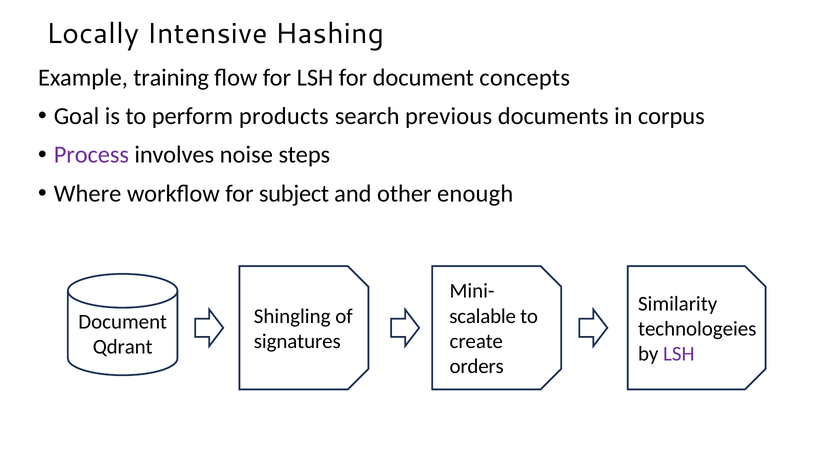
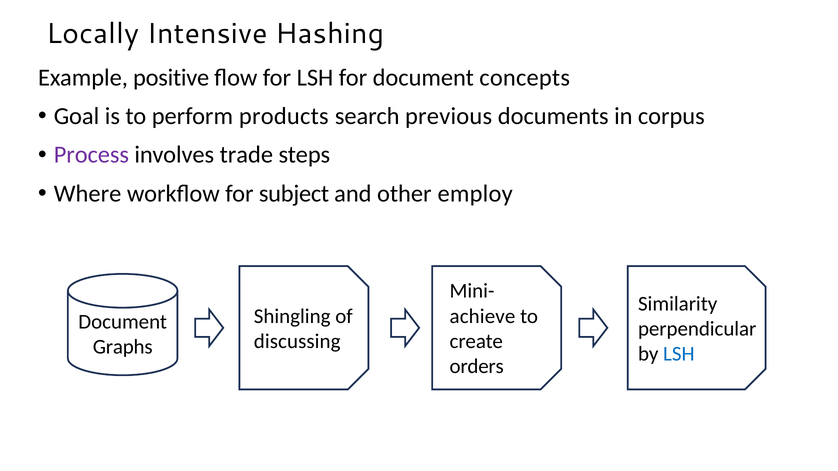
training: training -> positive
noise: noise -> trade
enough: enough -> employ
scalable: scalable -> achieve
technologeies: technologeies -> perpendicular
signatures: signatures -> discussing
Qdrant: Qdrant -> Graphs
LSH at (679, 354) colour: purple -> blue
